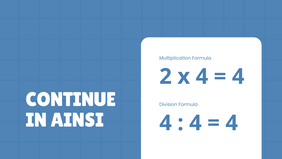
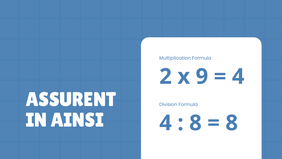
x 4: 4 -> 9
CONTINUE: CONTINUE -> ASSURENT
4 at (195, 123): 4 -> 8
4 at (232, 123): 4 -> 8
